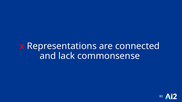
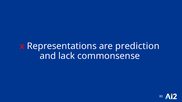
connected: connected -> prediction
